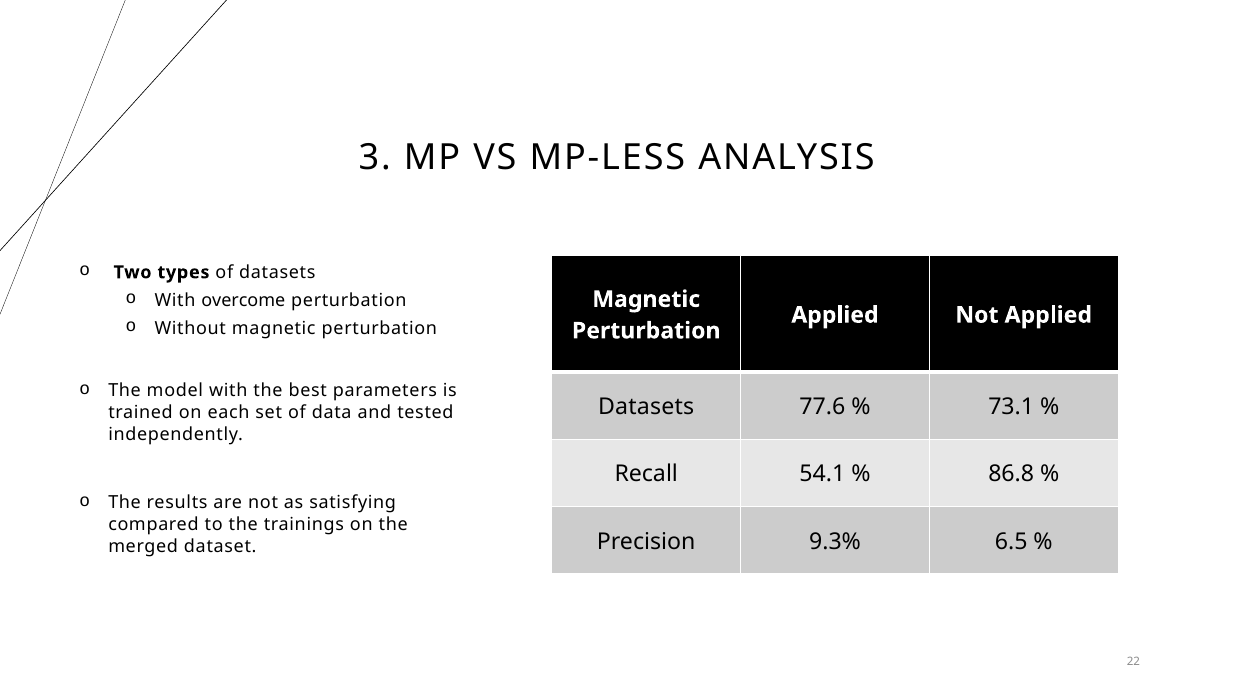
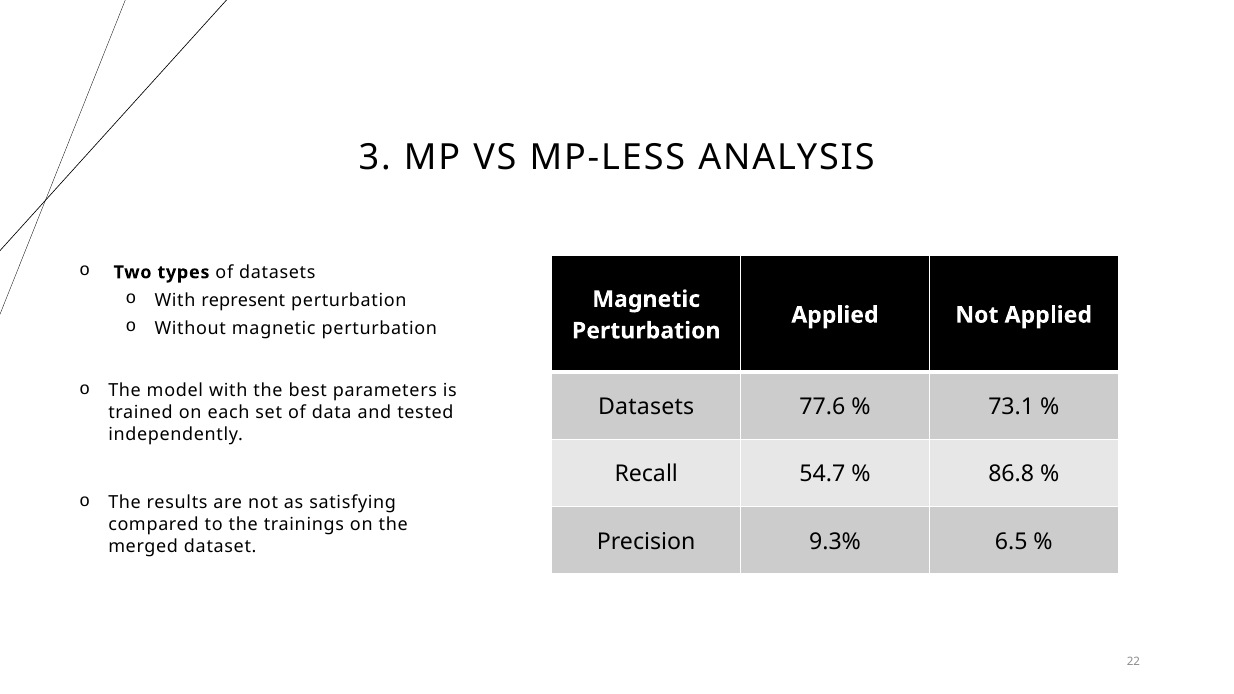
overcome: overcome -> represent
54.1: 54.1 -> 54.7
